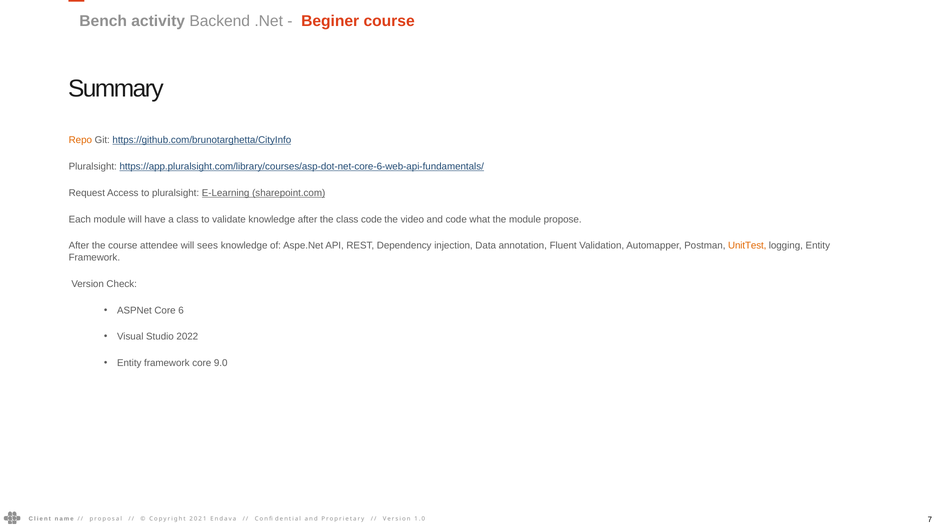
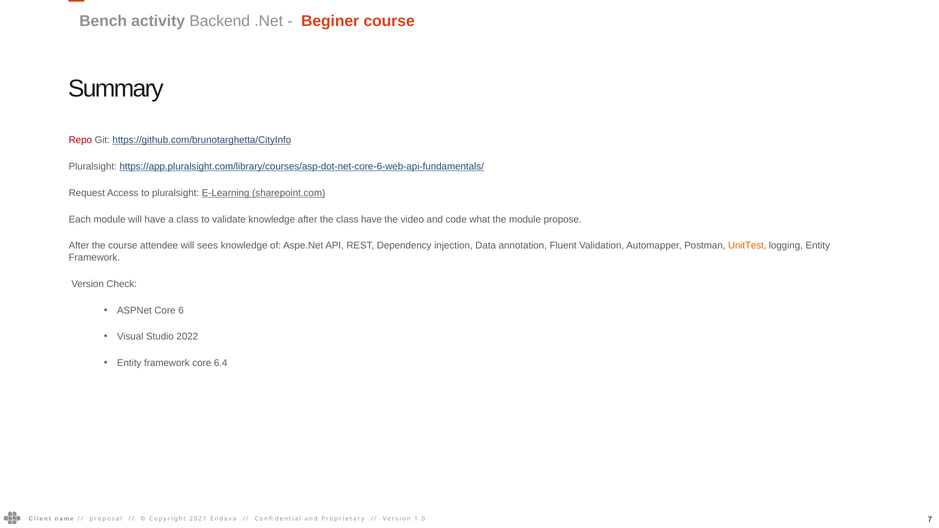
Repo colour: orange -> red
class code: code -> have
9.0: 9.0 -> 6.4
